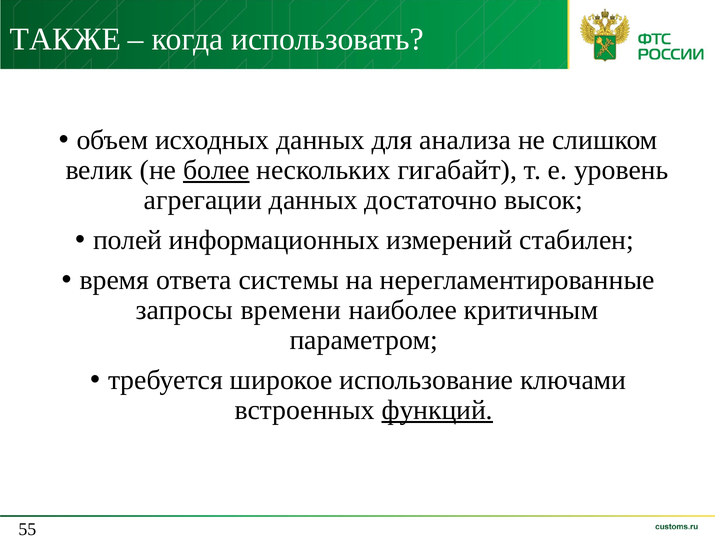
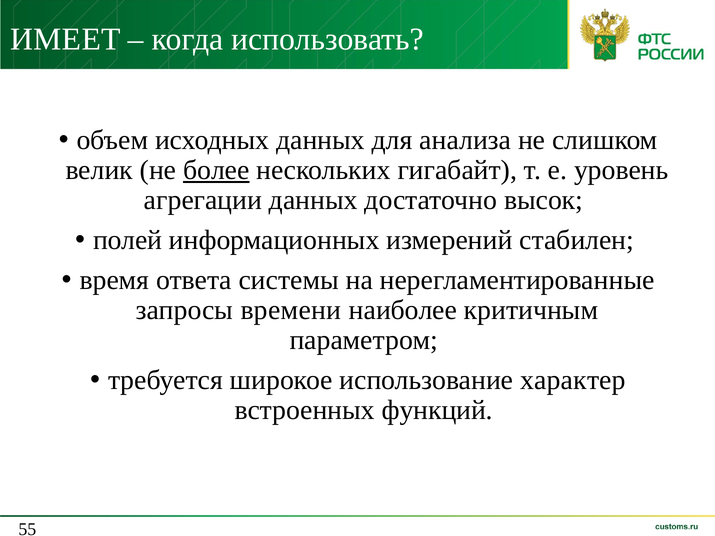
ТАКЖЕ: ТАКЖЕ -> ИМЕЕТ
ключами: ключами -> характер
функций underline: present -> none
